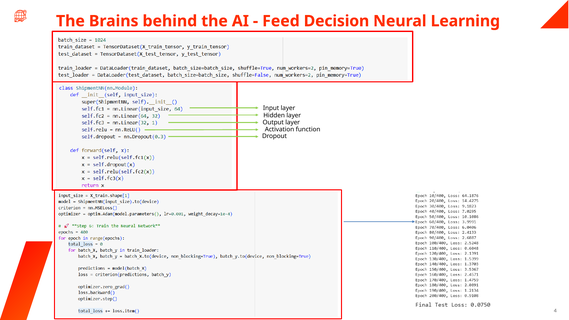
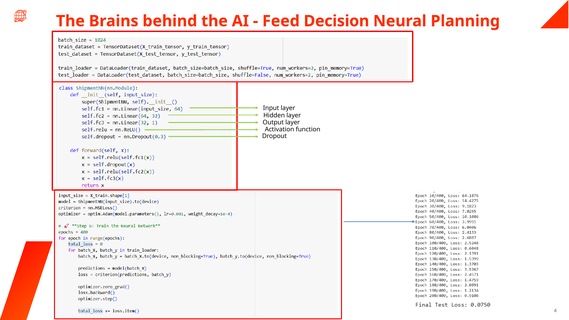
Learning: Learning -> Planning
